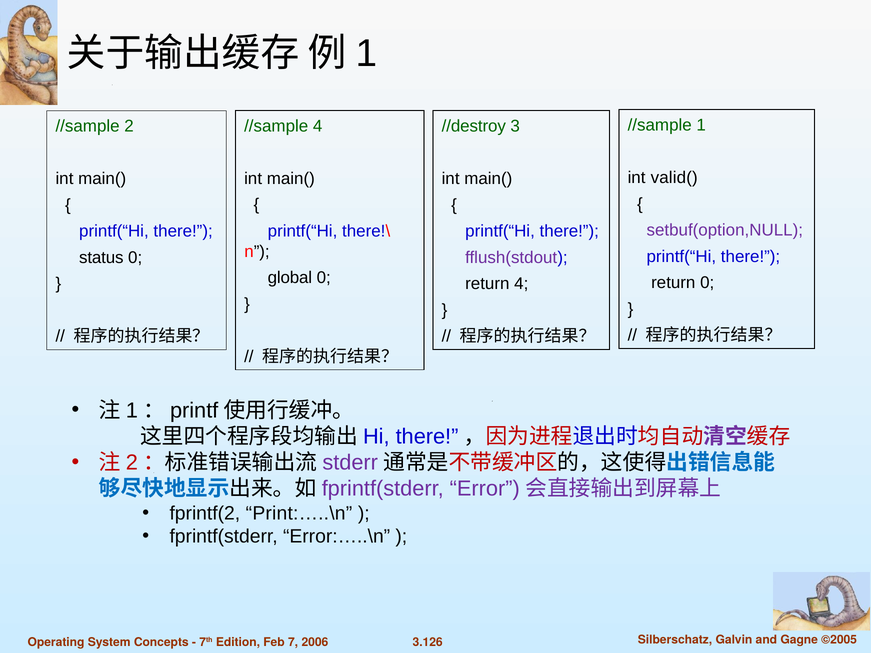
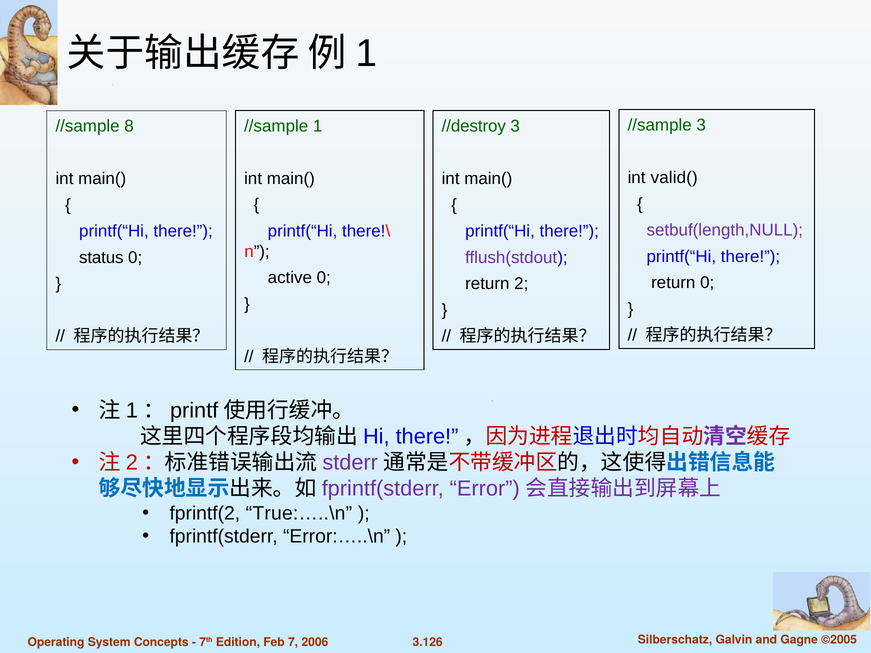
//sample 1: 1 -> 3
2: 2 -> 8
//sample 4: 4 -> 1
setbuf(option,NULL: setbuf(option,NULL -> setbuf(length,NULL
global: global -> active
return 4: 4 -> 2
Print:…..\n: Print:…..\n -> True:…..\n
